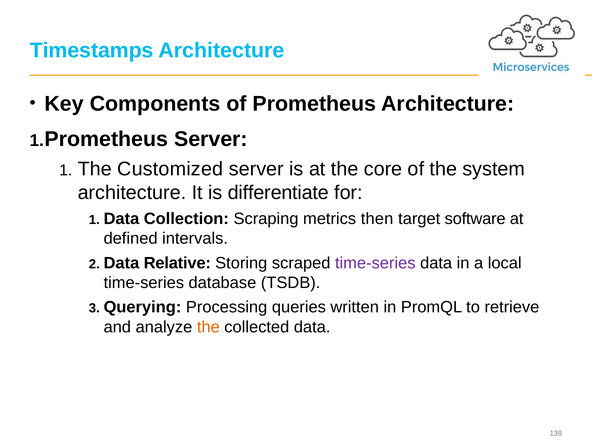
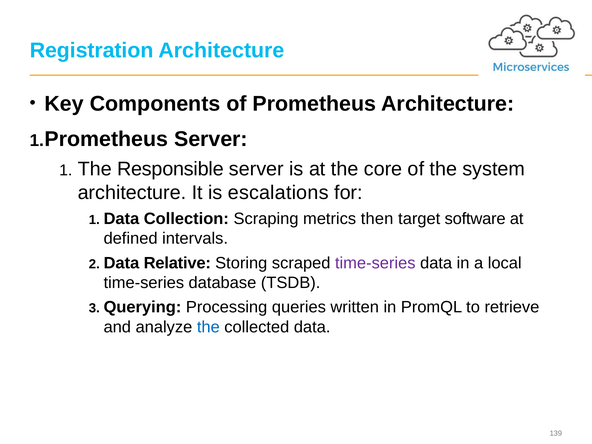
Timestamps: Timestamps -> Registration
Customized: Customized -> Responsible
differentiate: differentiate -> escalations
the at (208, 327) colour: orange -> blue
